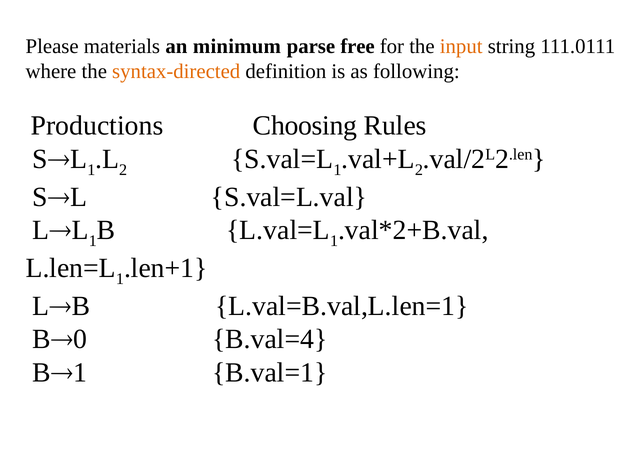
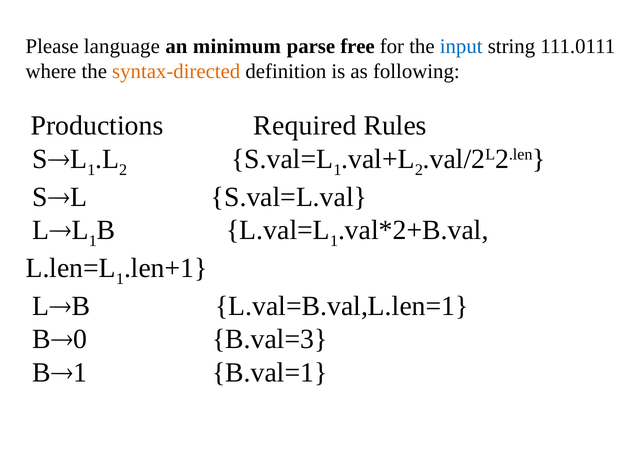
materials: materials -> language
input colour: orange -> blue
Choosing: Choosing -> Required
B.val=4: B.val=4 -> B.val=3
